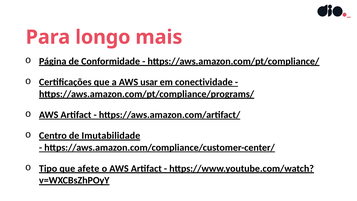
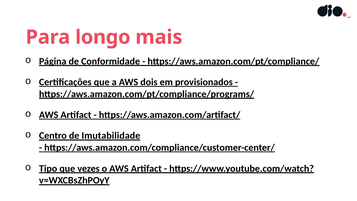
usar: usar -> dois
conectividade: conectividade -> provisionados
afete: afete -> vezes
